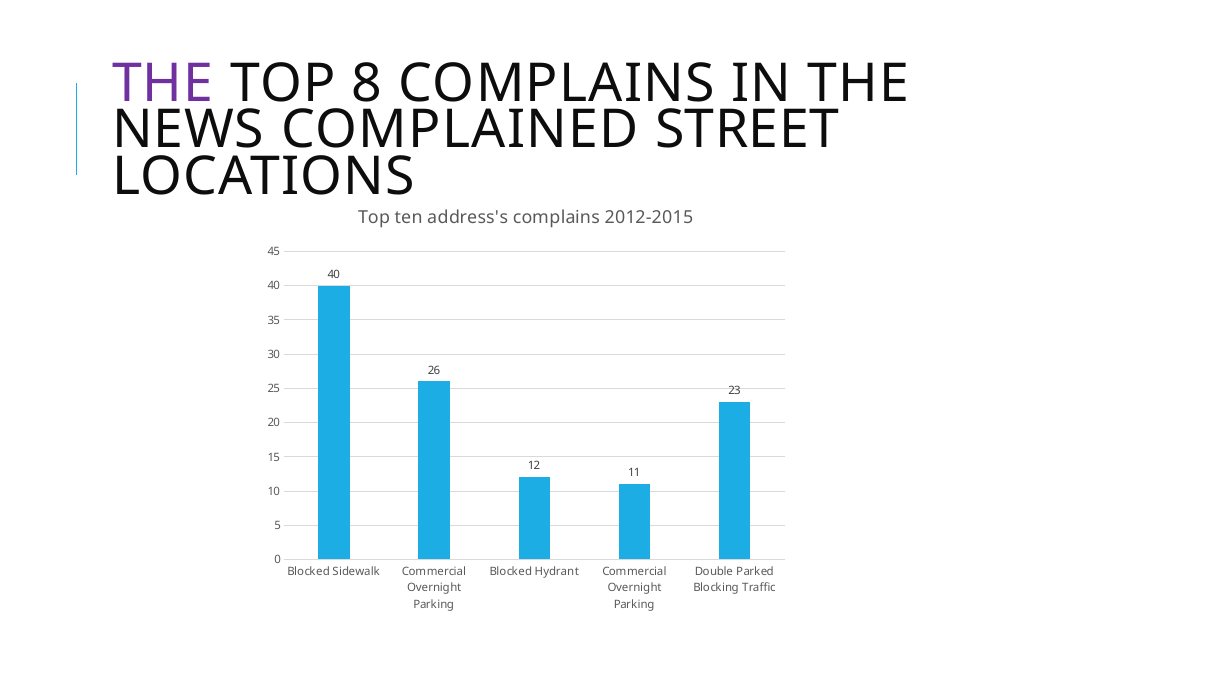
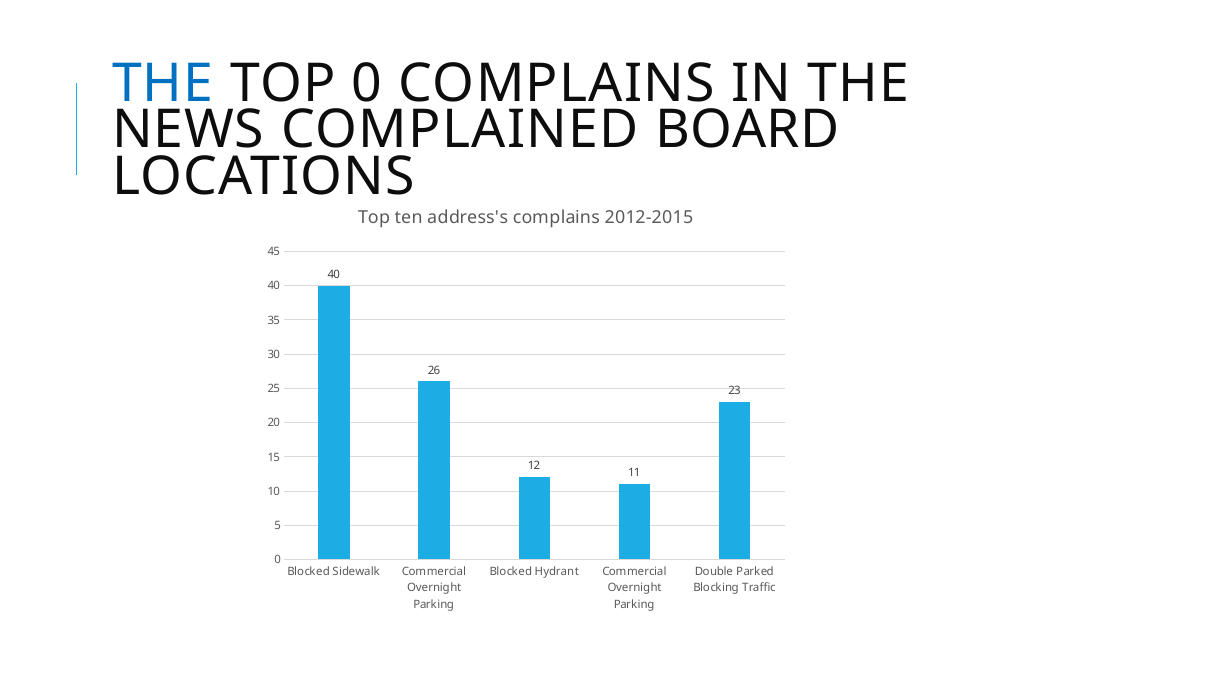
THE at (163, 84) colour: purple -> blue
TOP 8: 8 -> 0
STREET: STREET -> BOARD
